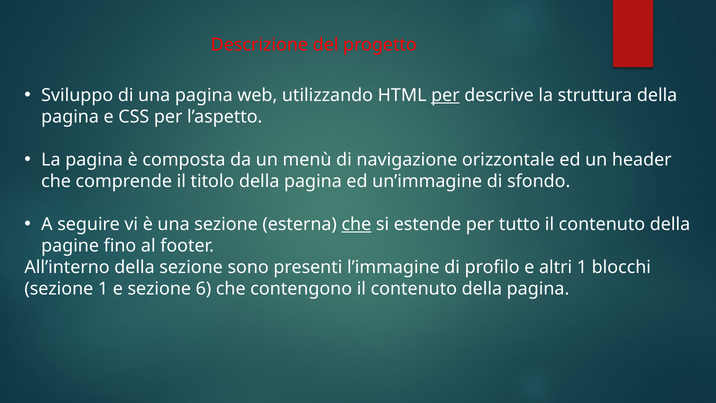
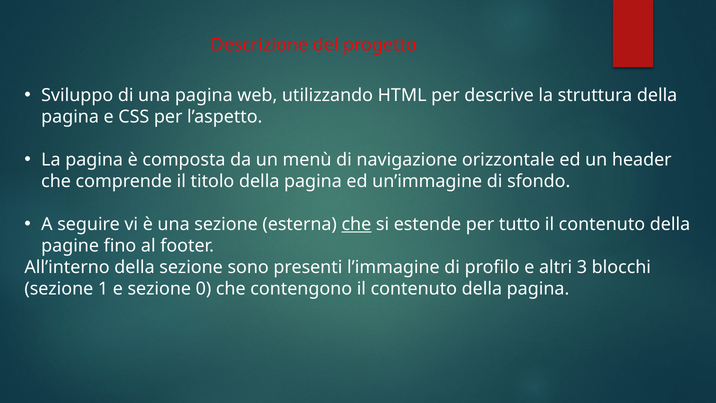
per at (445, 95) underline: present -> none
altri 1: 1 -> 3
6: 6 -> 0
